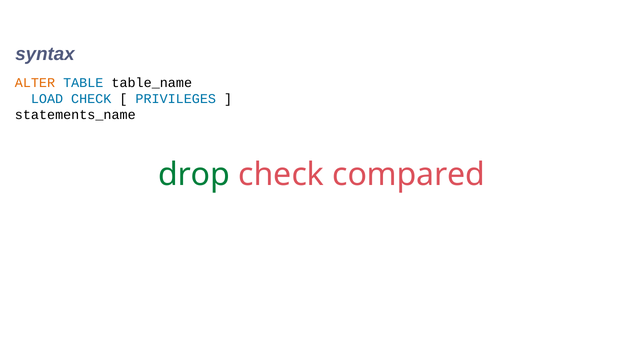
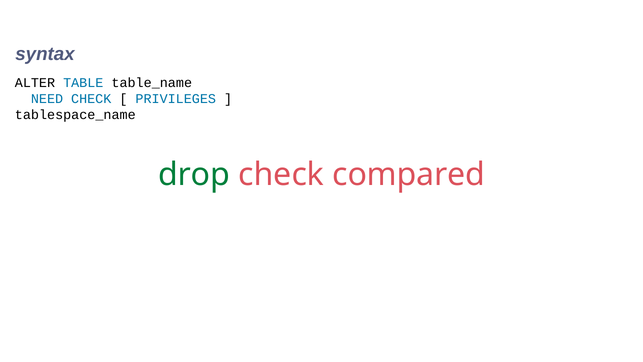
ALTER colour: orange -> black
LOAD: LOAD -> NEED
statements_name: statements_name -> tablespace_name
